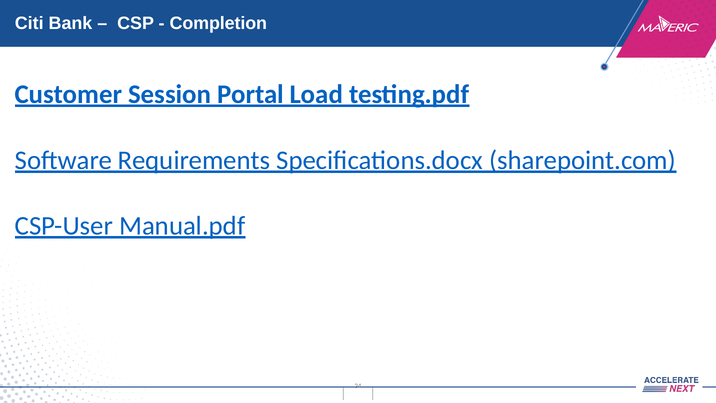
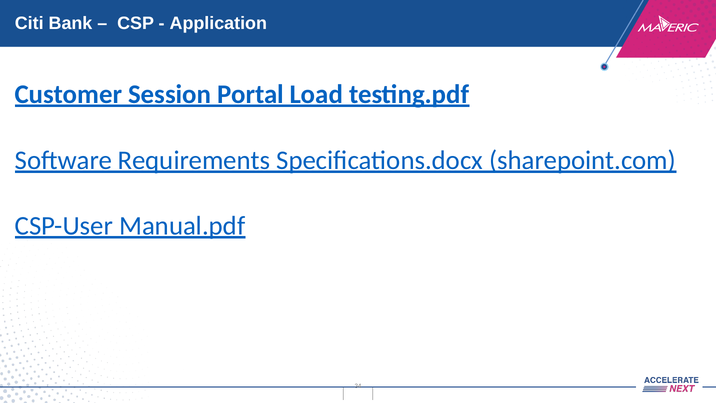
Completion: Completion -> Application
